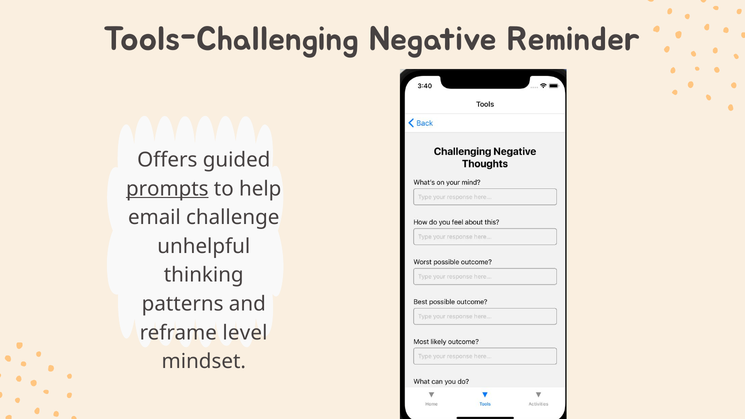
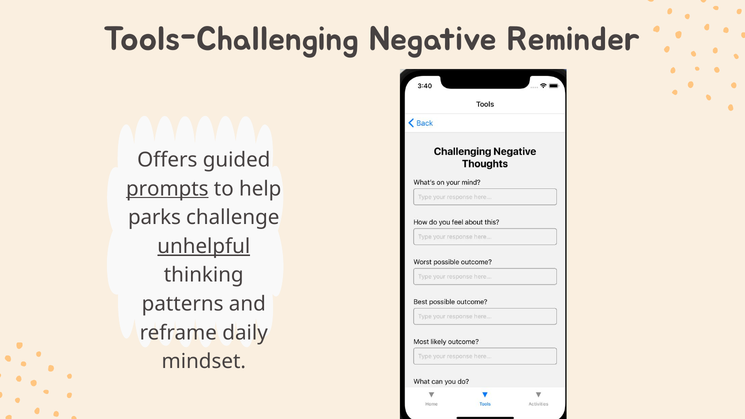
email: email -> parks
unhelpful underline: none -> present
level: level -> daily
